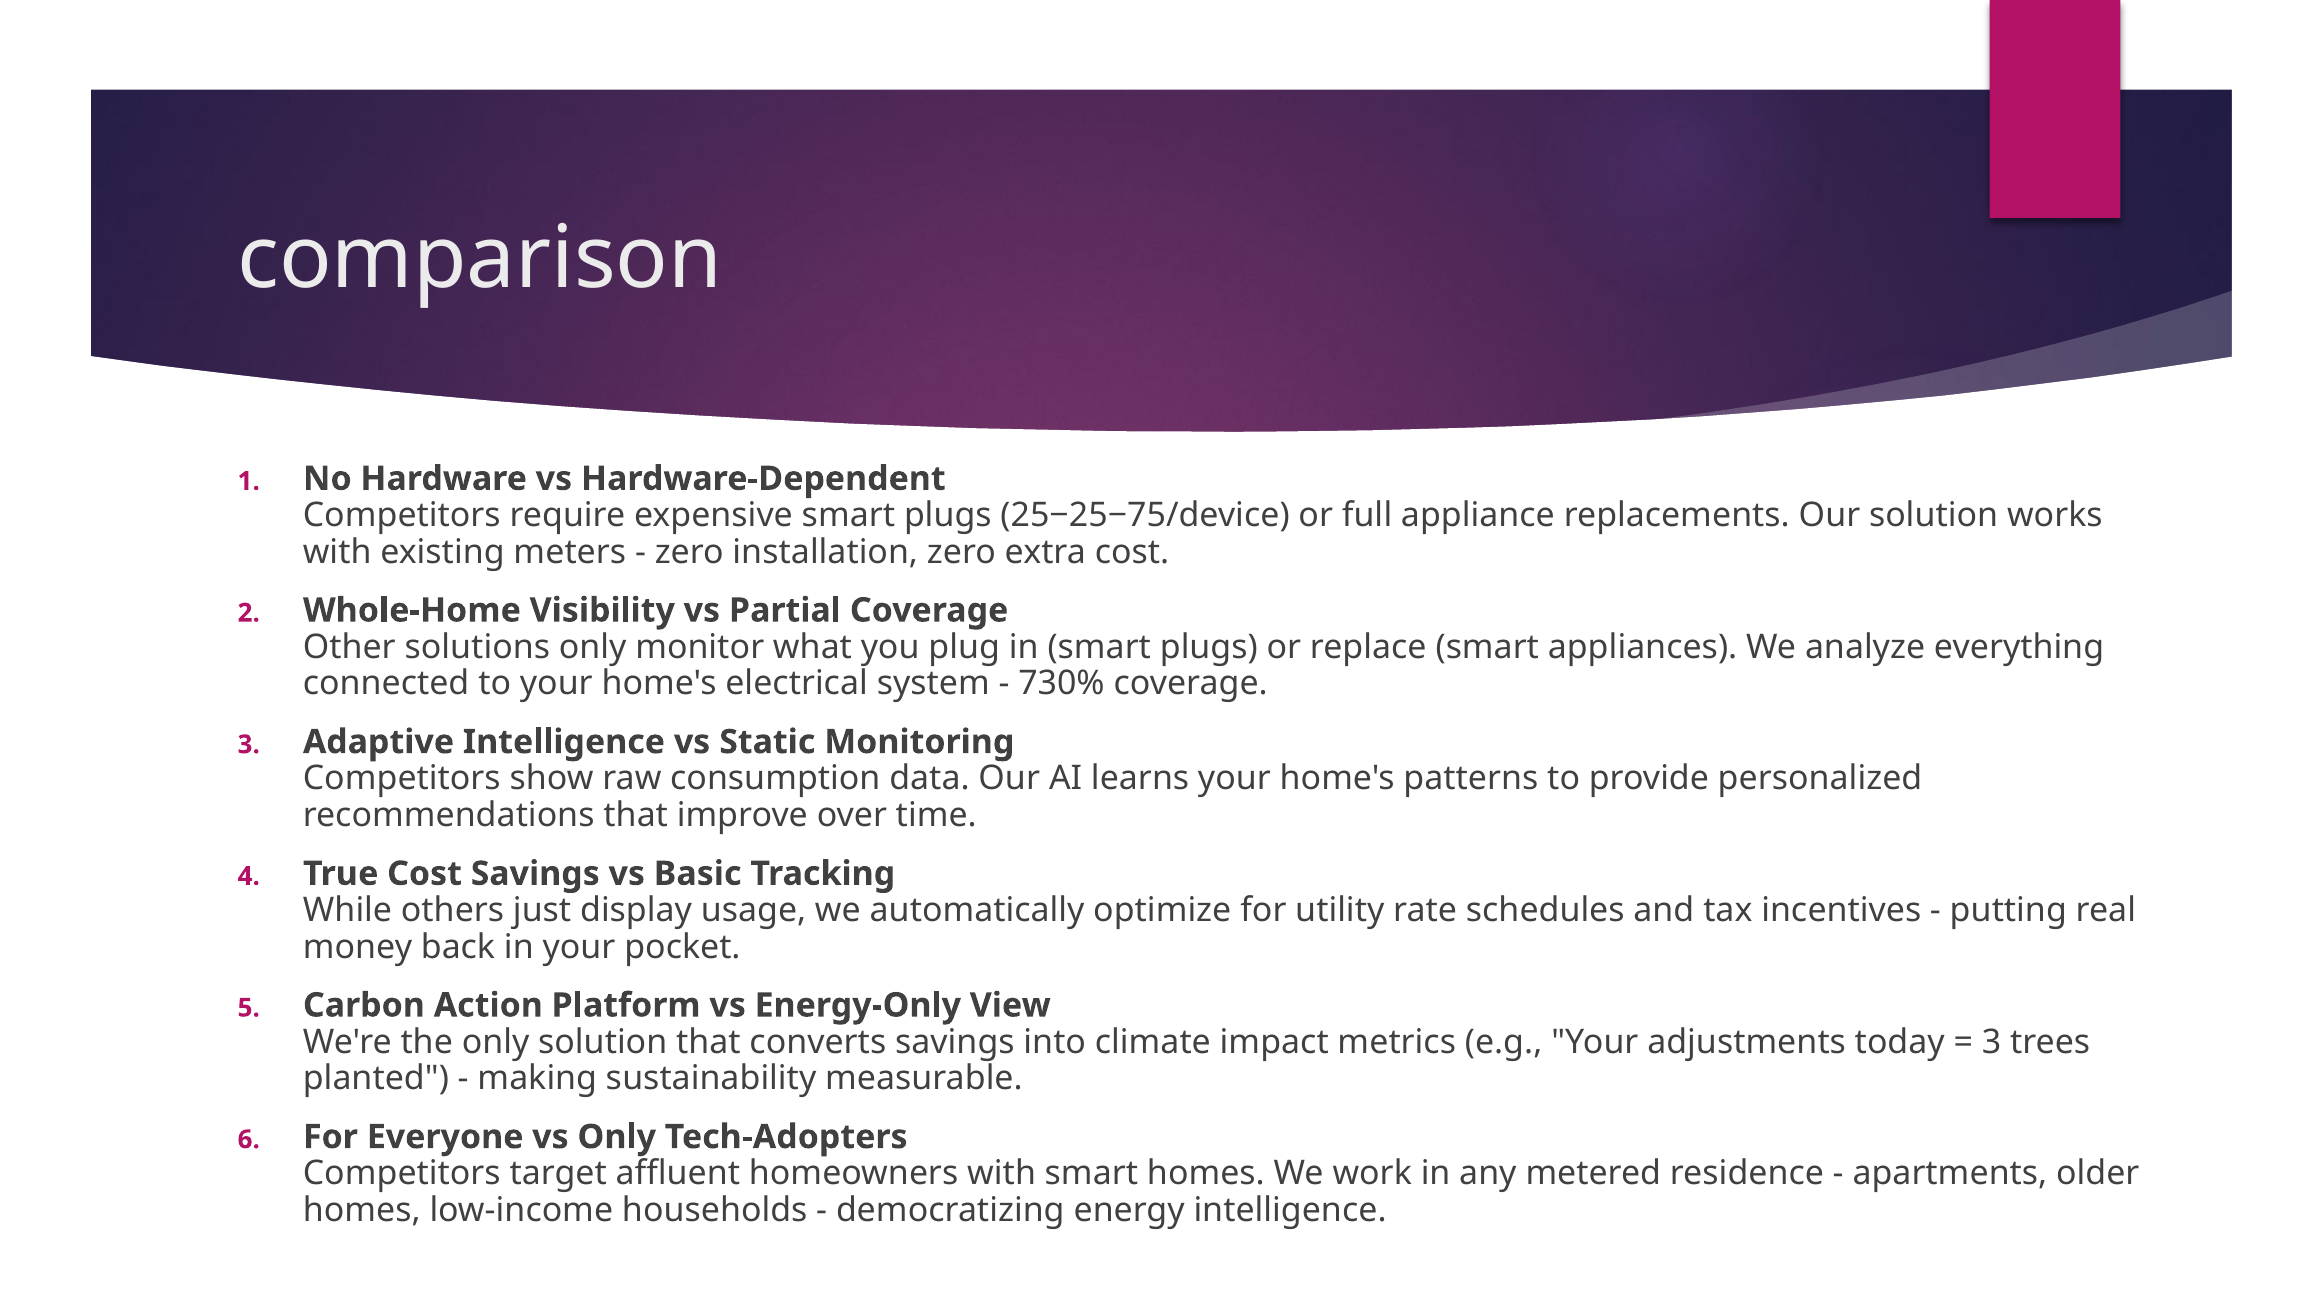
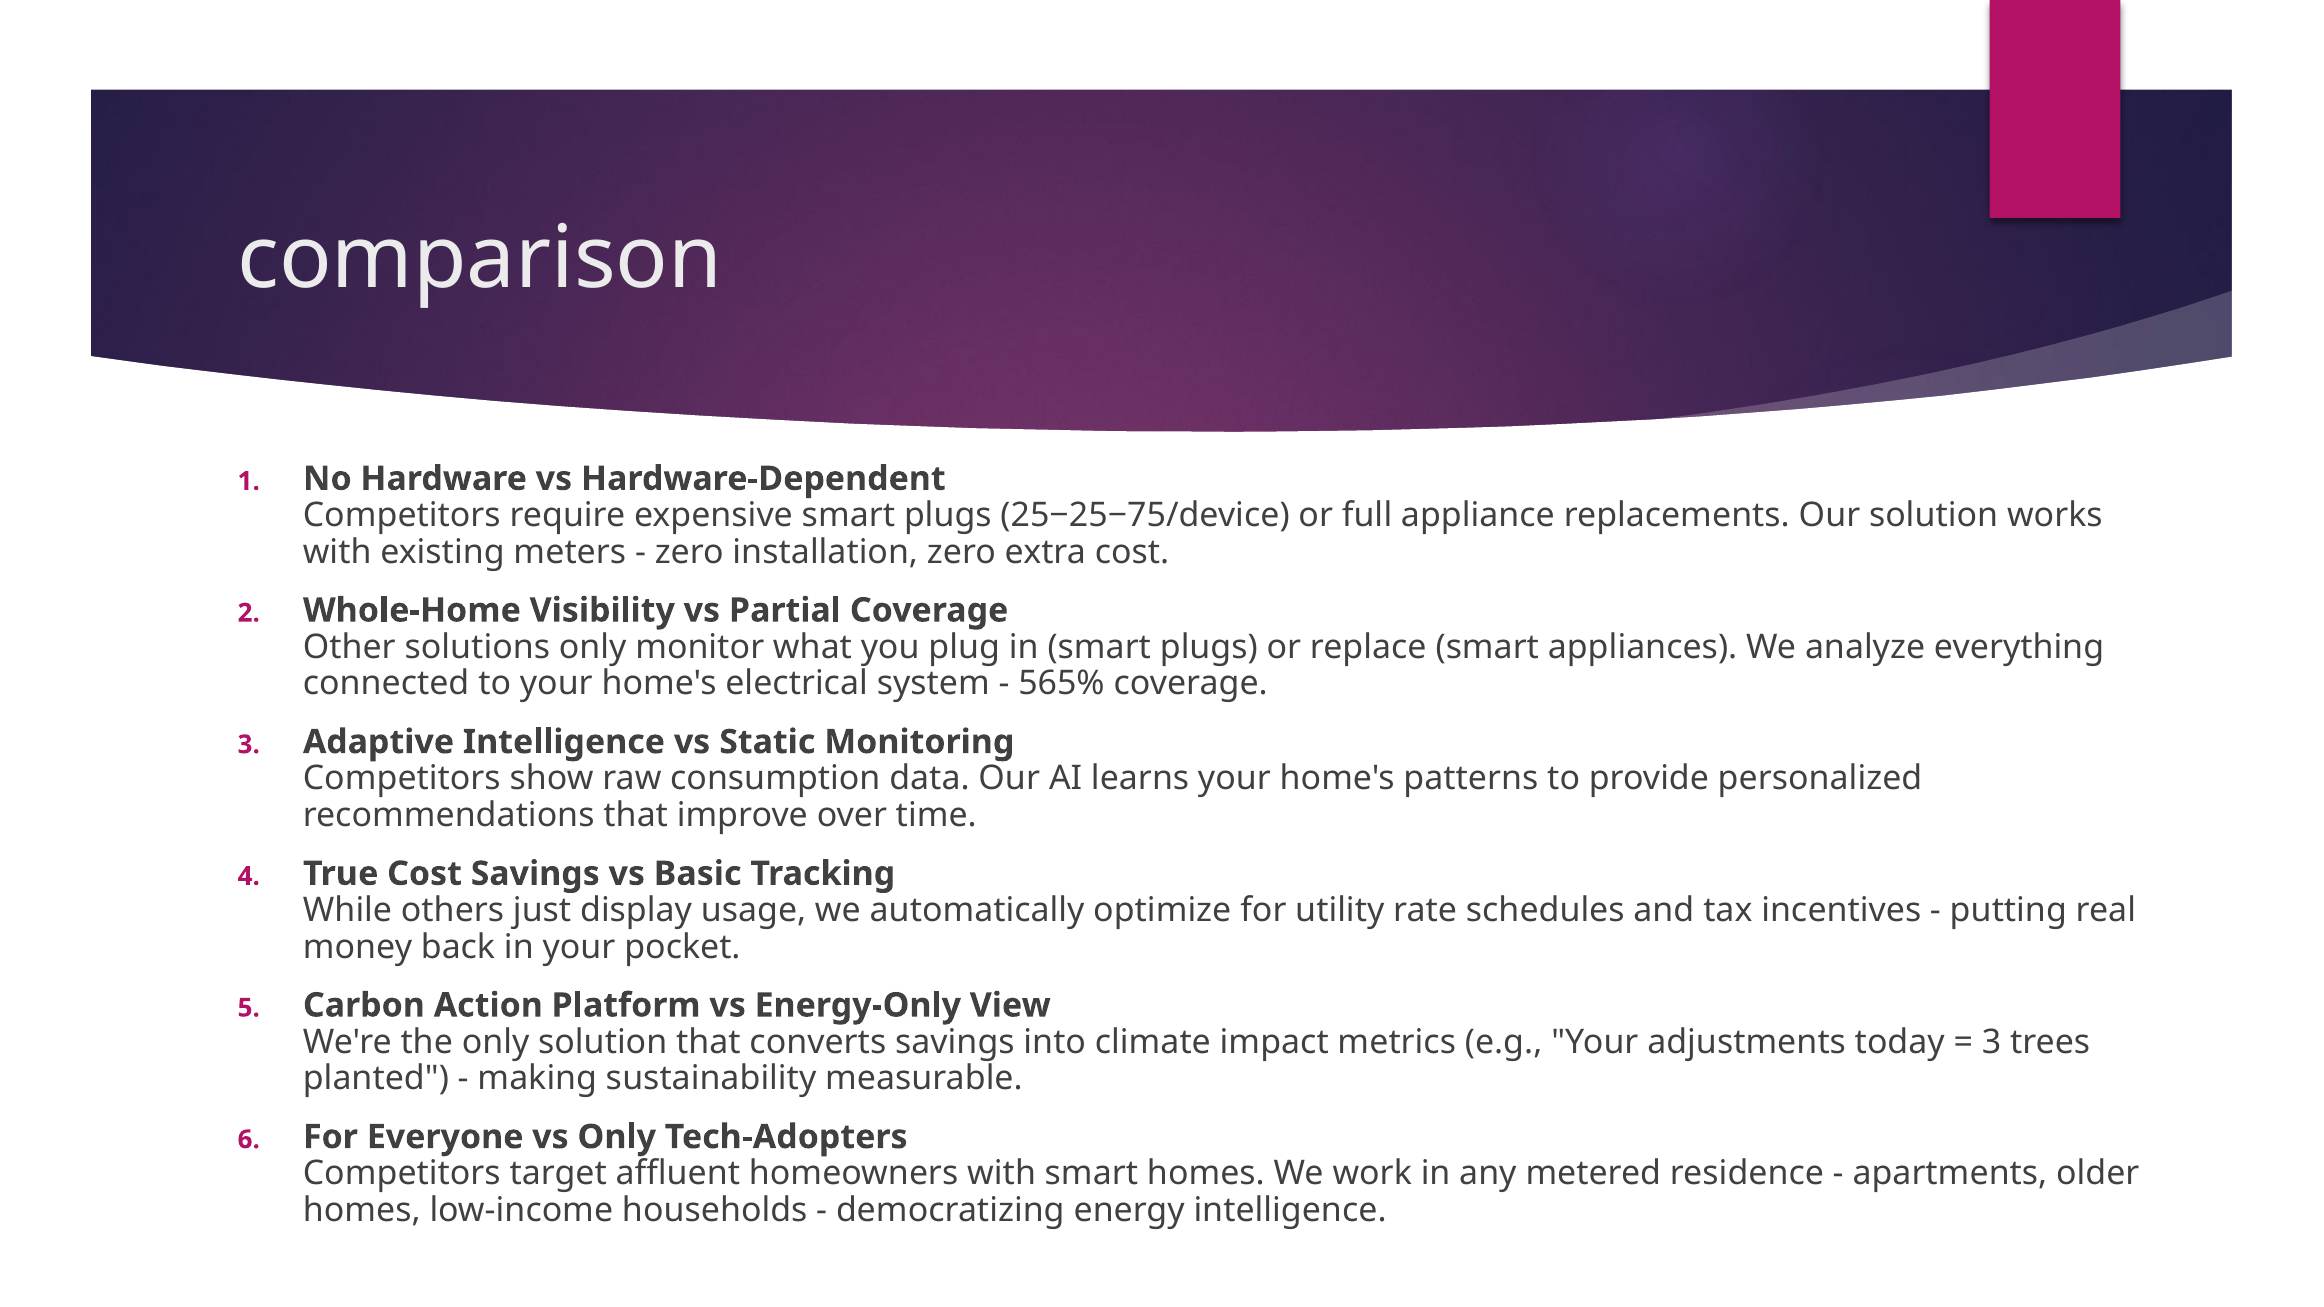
730%: 730% -> 565%
